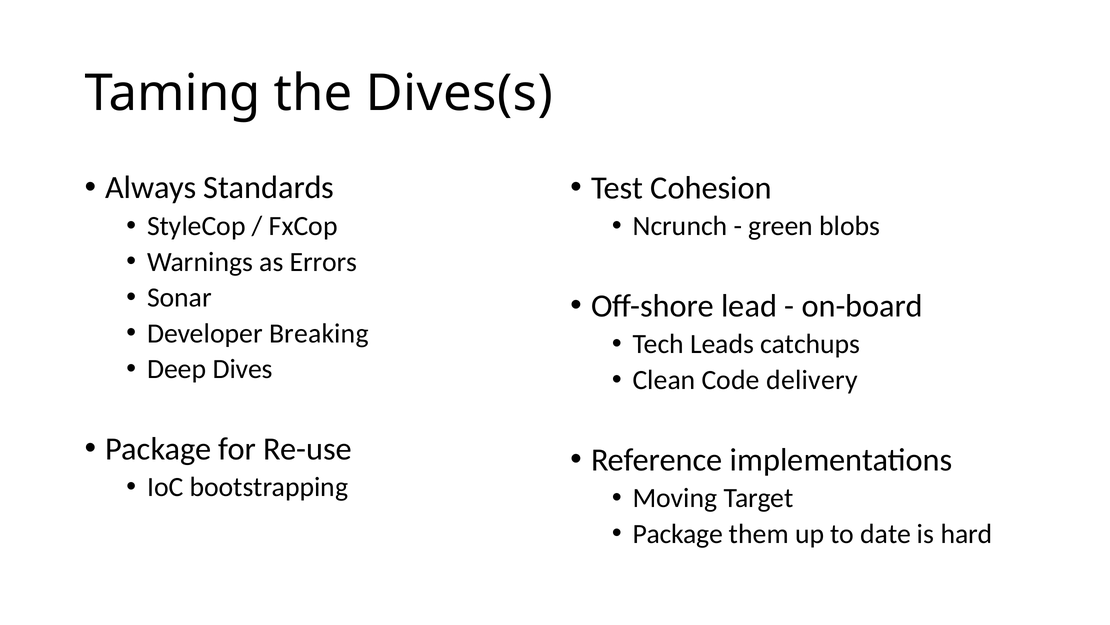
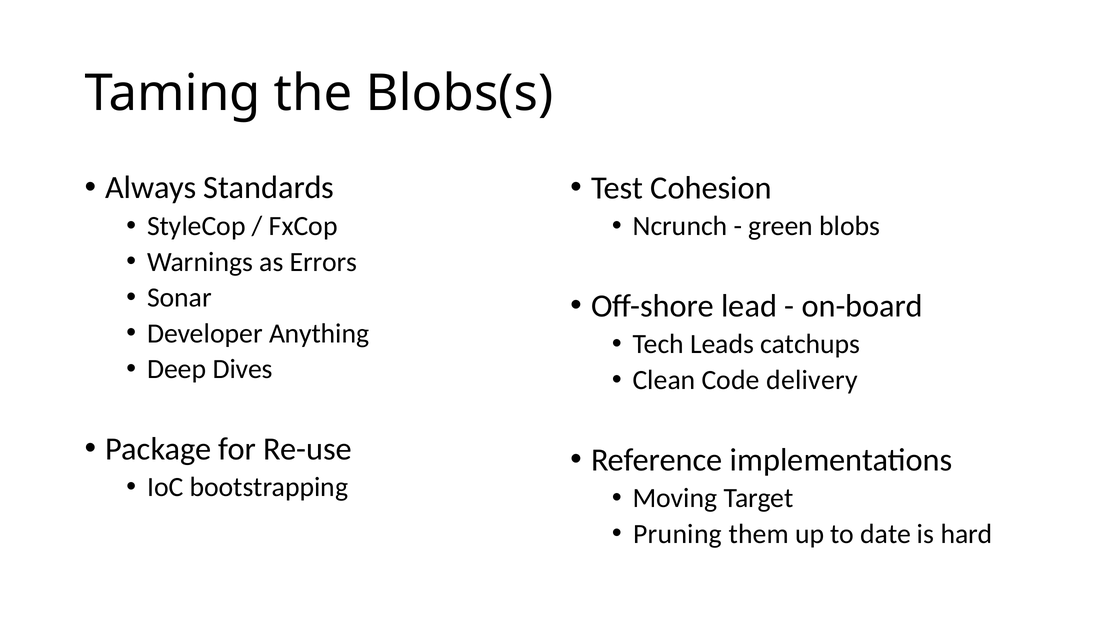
Dives(s: Dives(s -> Blobs(s
Breaking: Breaking -> Anything
Package at (678, 533): Package -> Pruning
